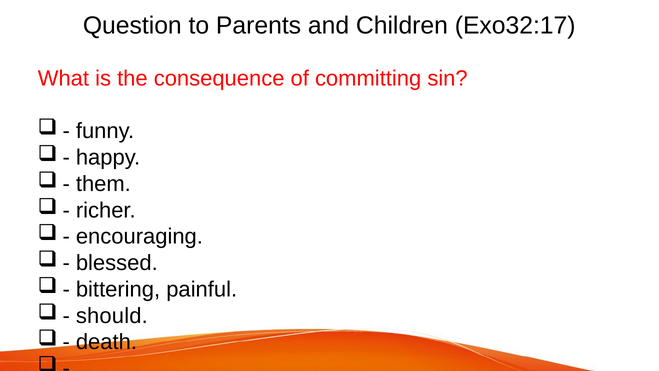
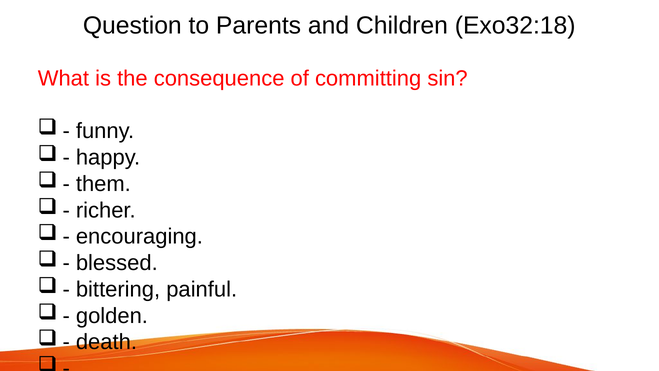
Exo32:17: Exo32:17 -> Exo32:18
should: should -> golden
